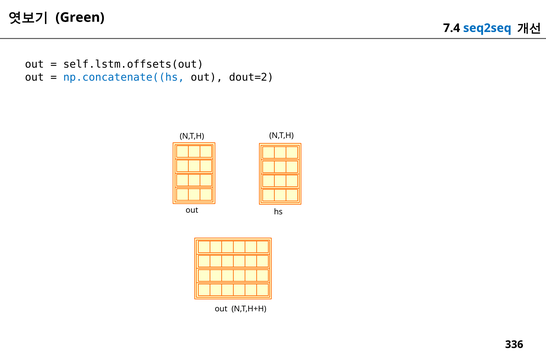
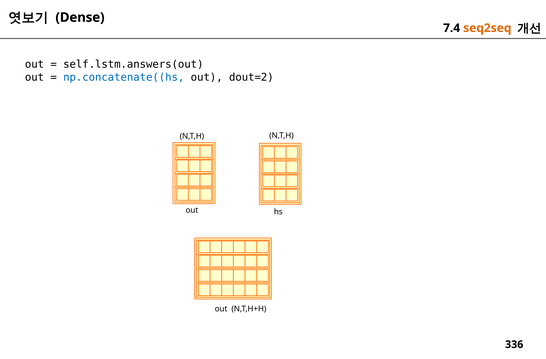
Green: Green -> Dense
seq2seq colour: blue -> orange
self.lstm.offsets(out: self.lstm.offsets(out -> self.lstm.answers(out
